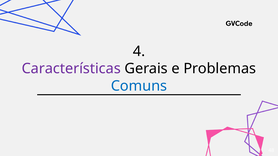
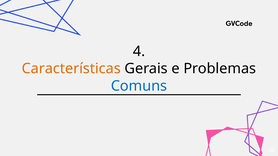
Características colour: purple -> orange
